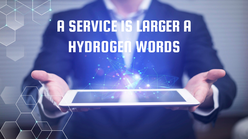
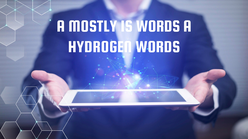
SERVICE: SERVICE -> MOSTLY
IS LARGER: LARGER -> WORDS
